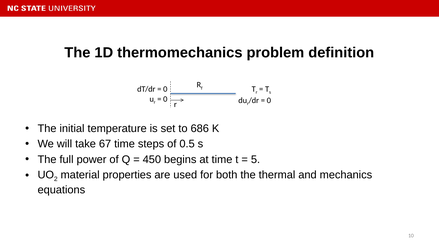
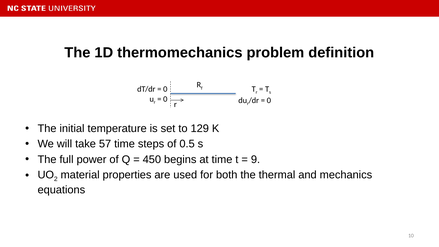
686: 686 -> 129
67: 67 -> 57
5: 5 -> 9
